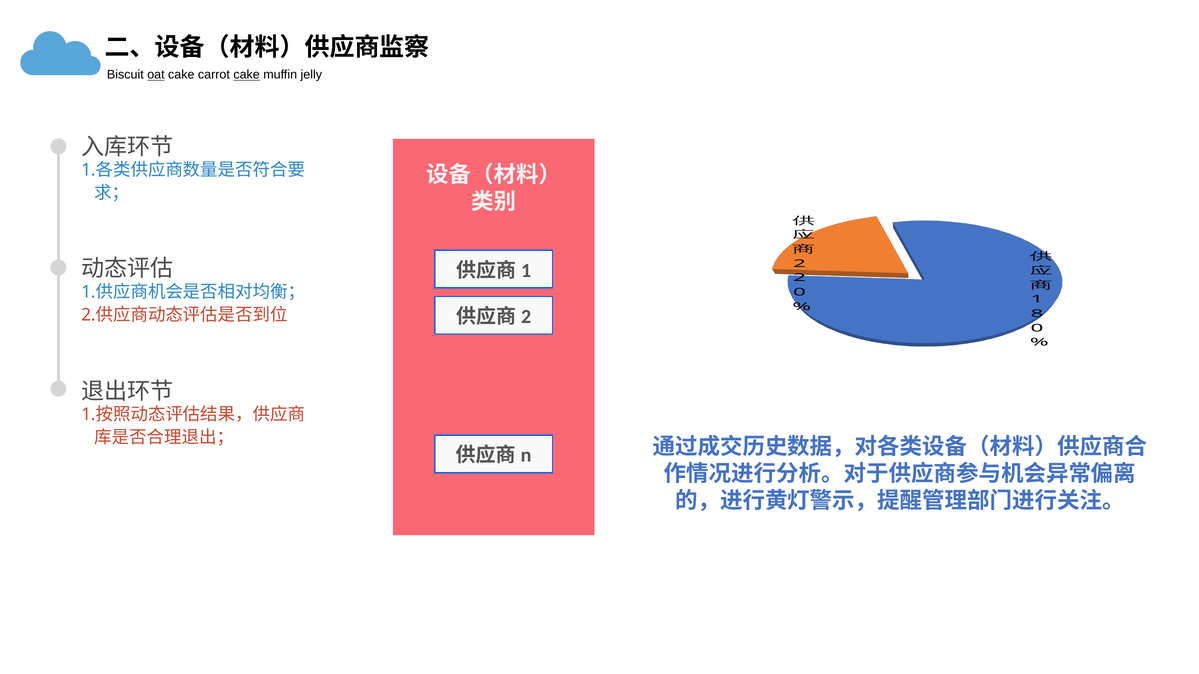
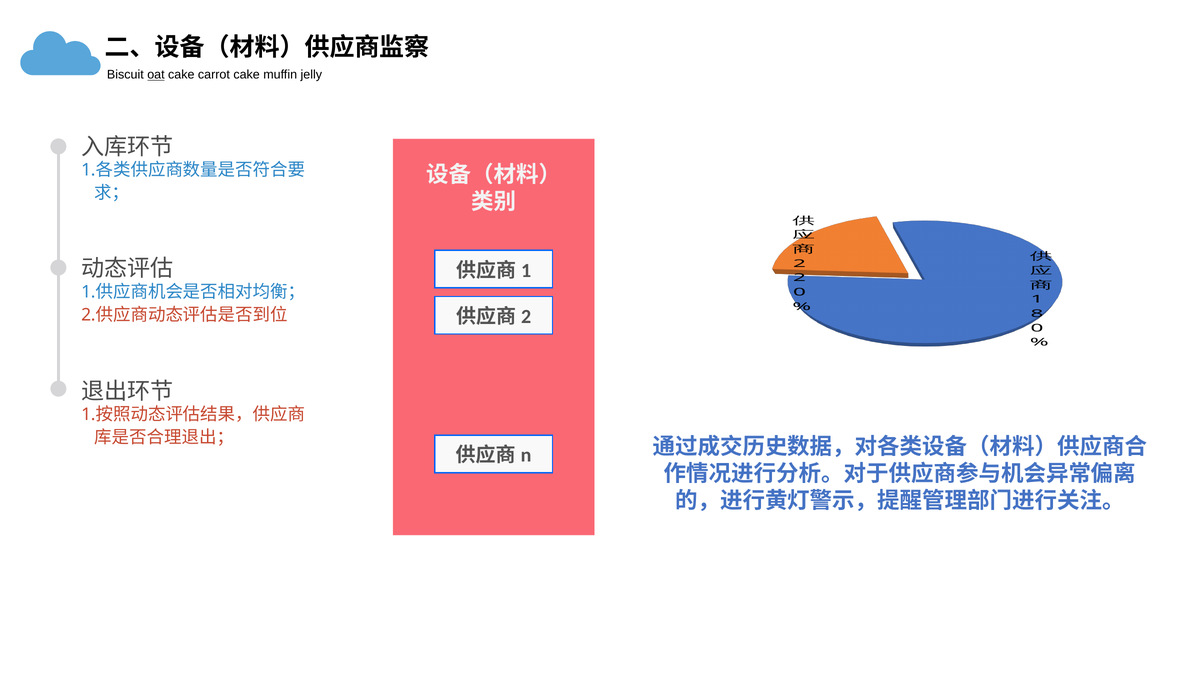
cake at (247, 75) underline: present -> none
